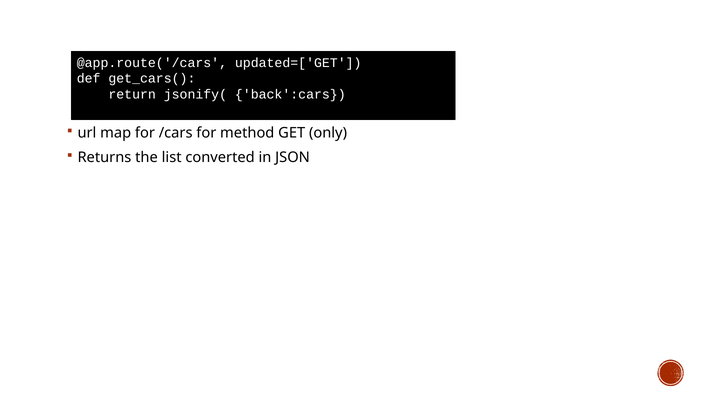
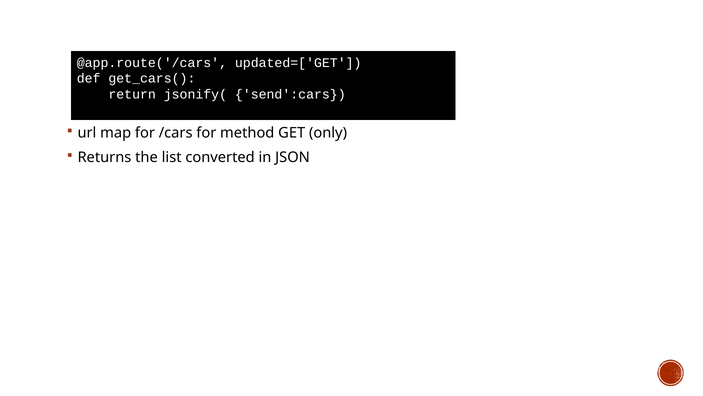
back':cars: back':cars -> send':cars
